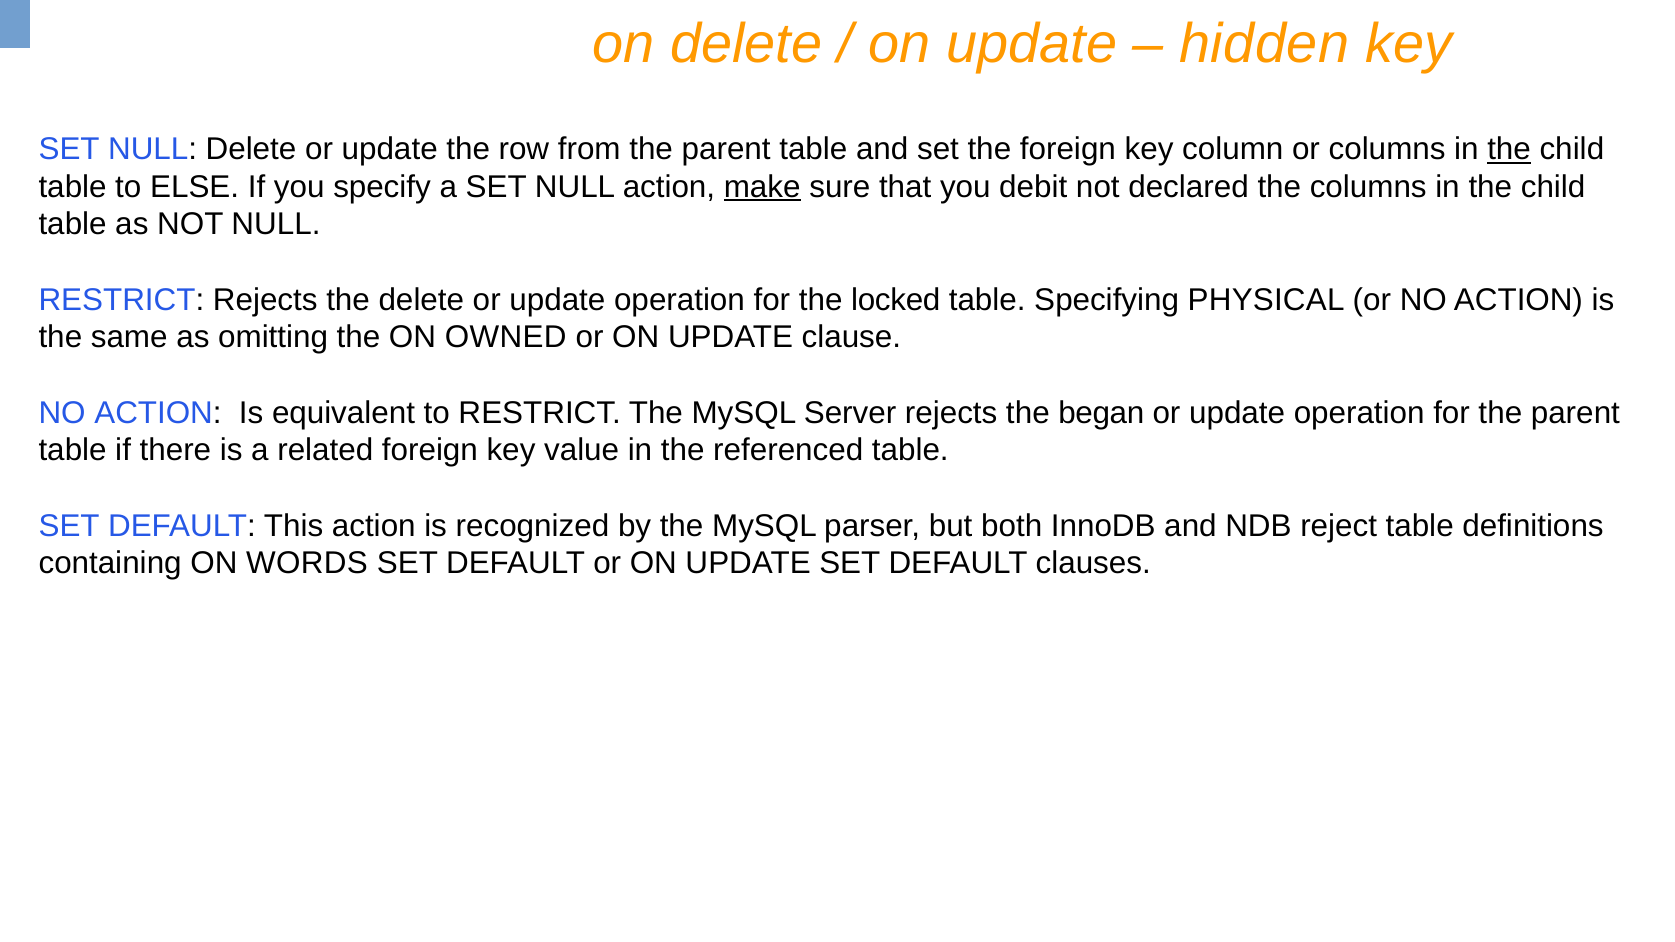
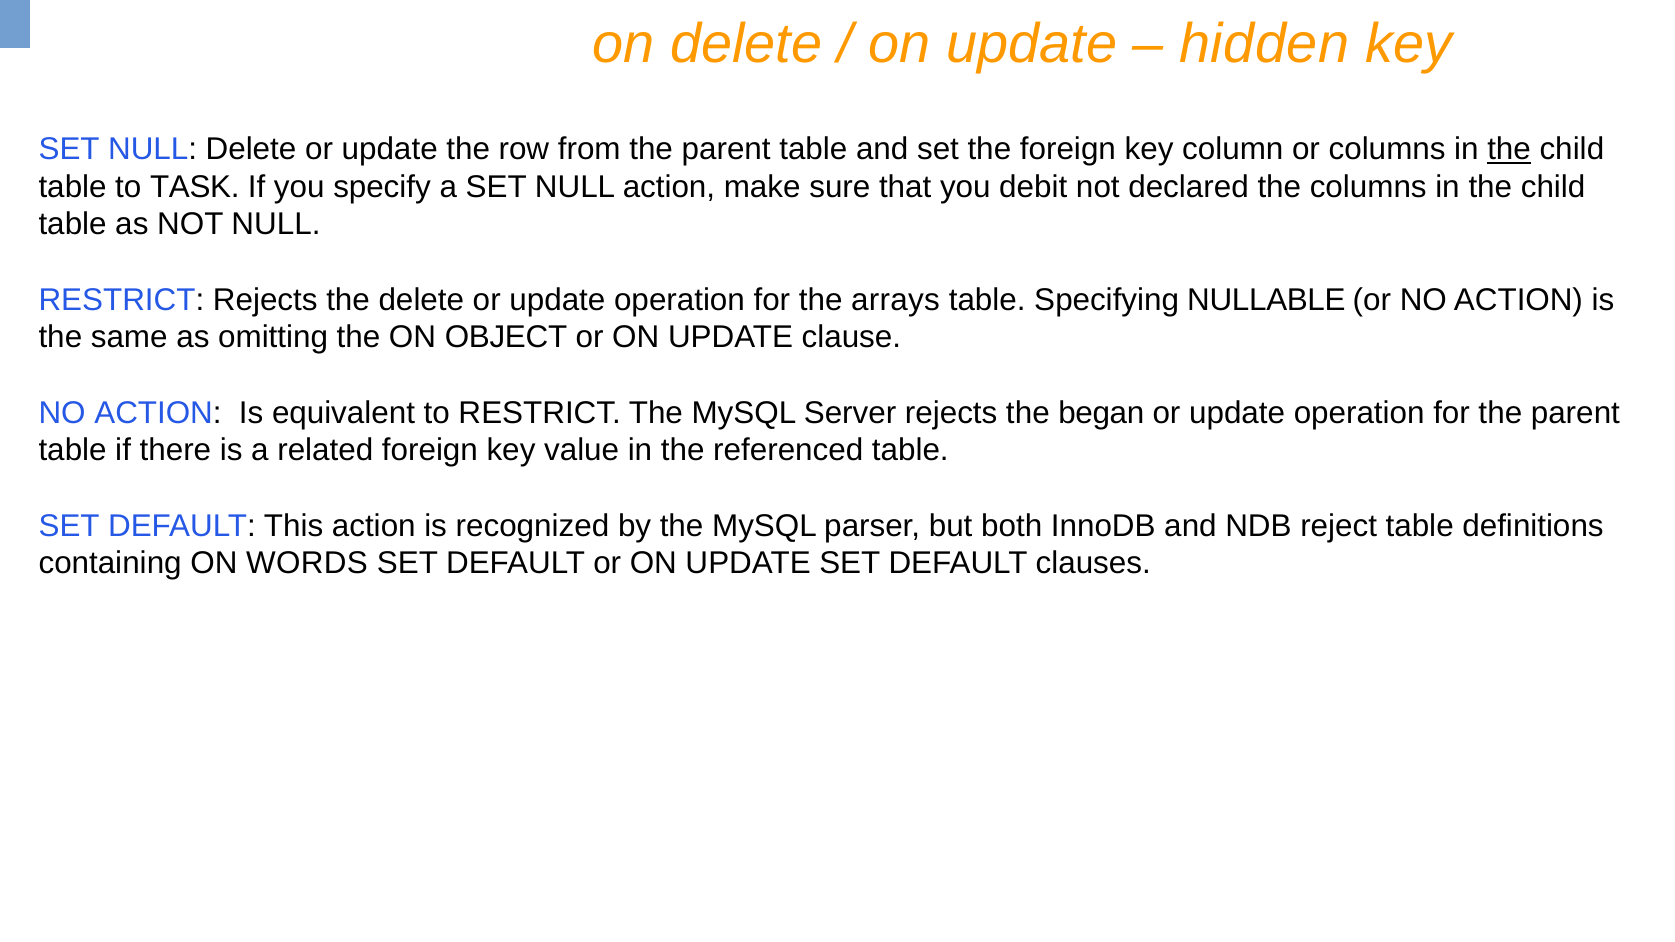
ELSE: ELSE -> TASK
make underline: present -> none
locked: locked -> arrays
PHYSICAL: PHYSICAL -> NULLABLE
OWNED: OWNED -> OBJECT
